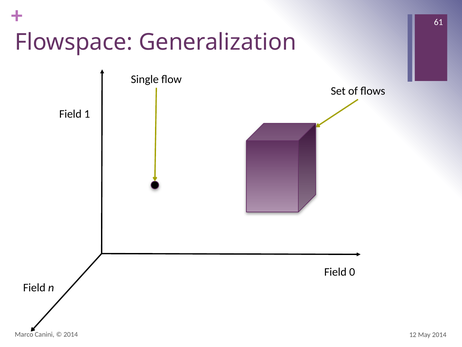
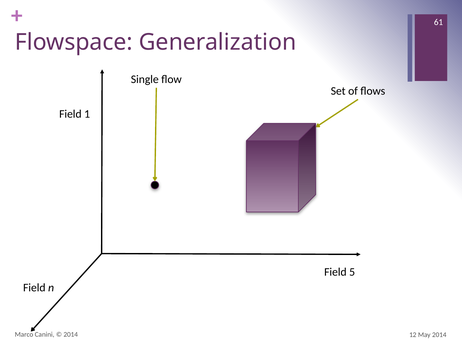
0: 0 -> 5
